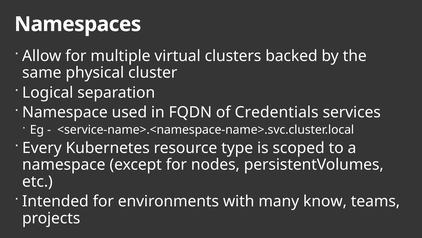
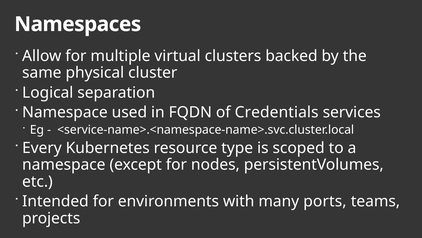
know: know -> ports
